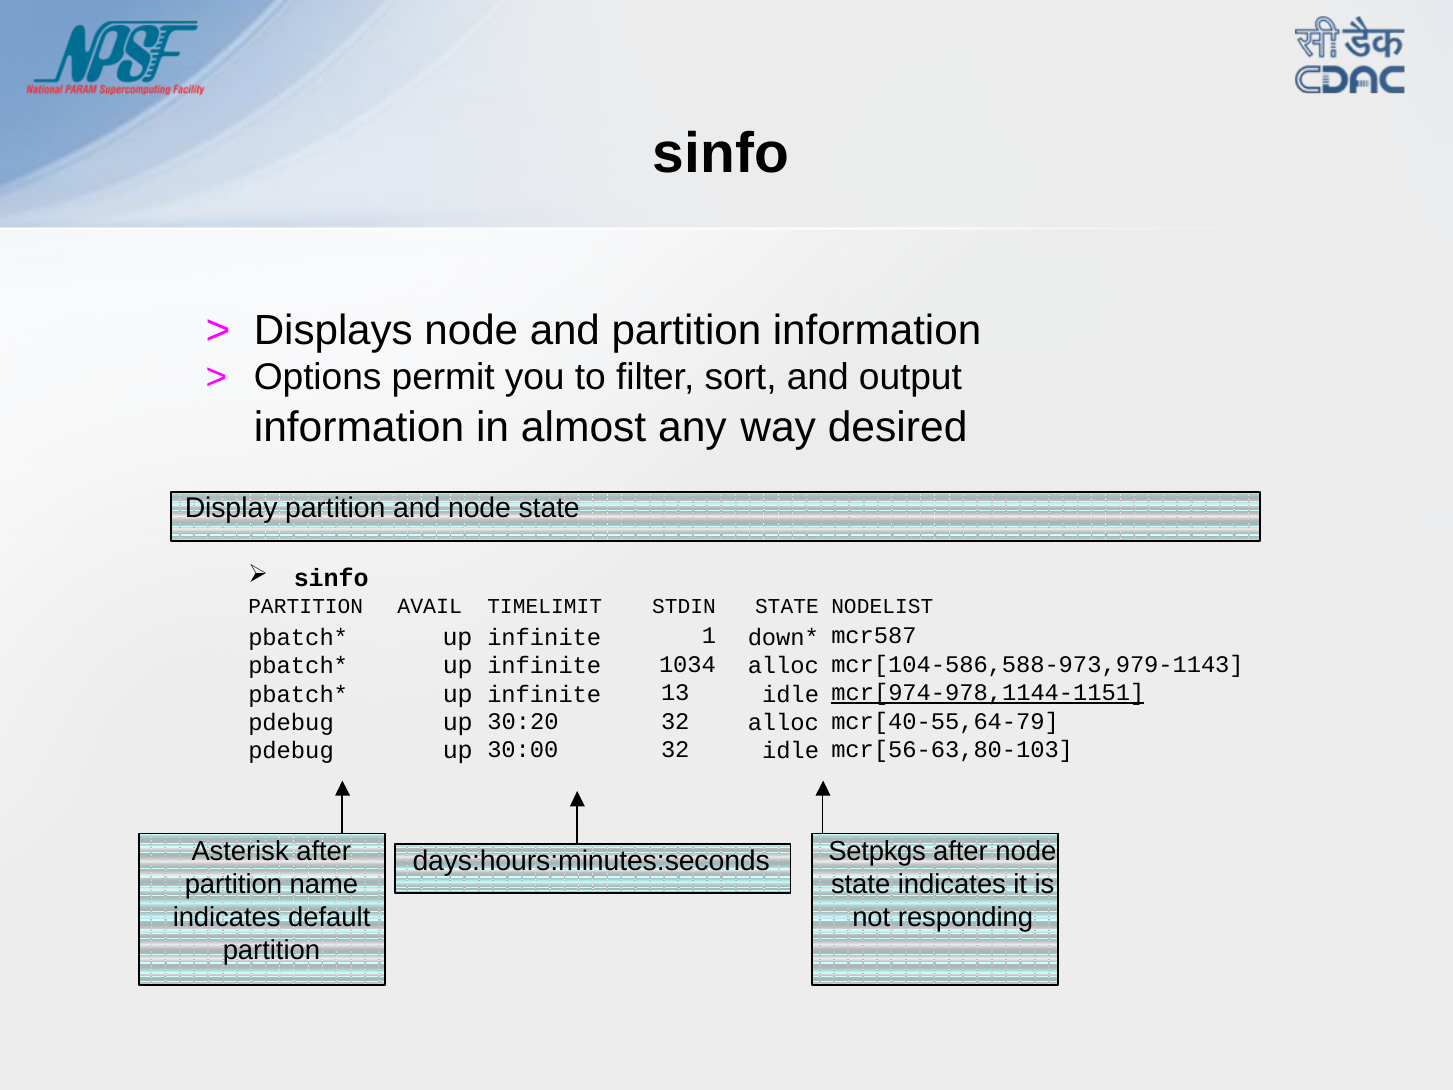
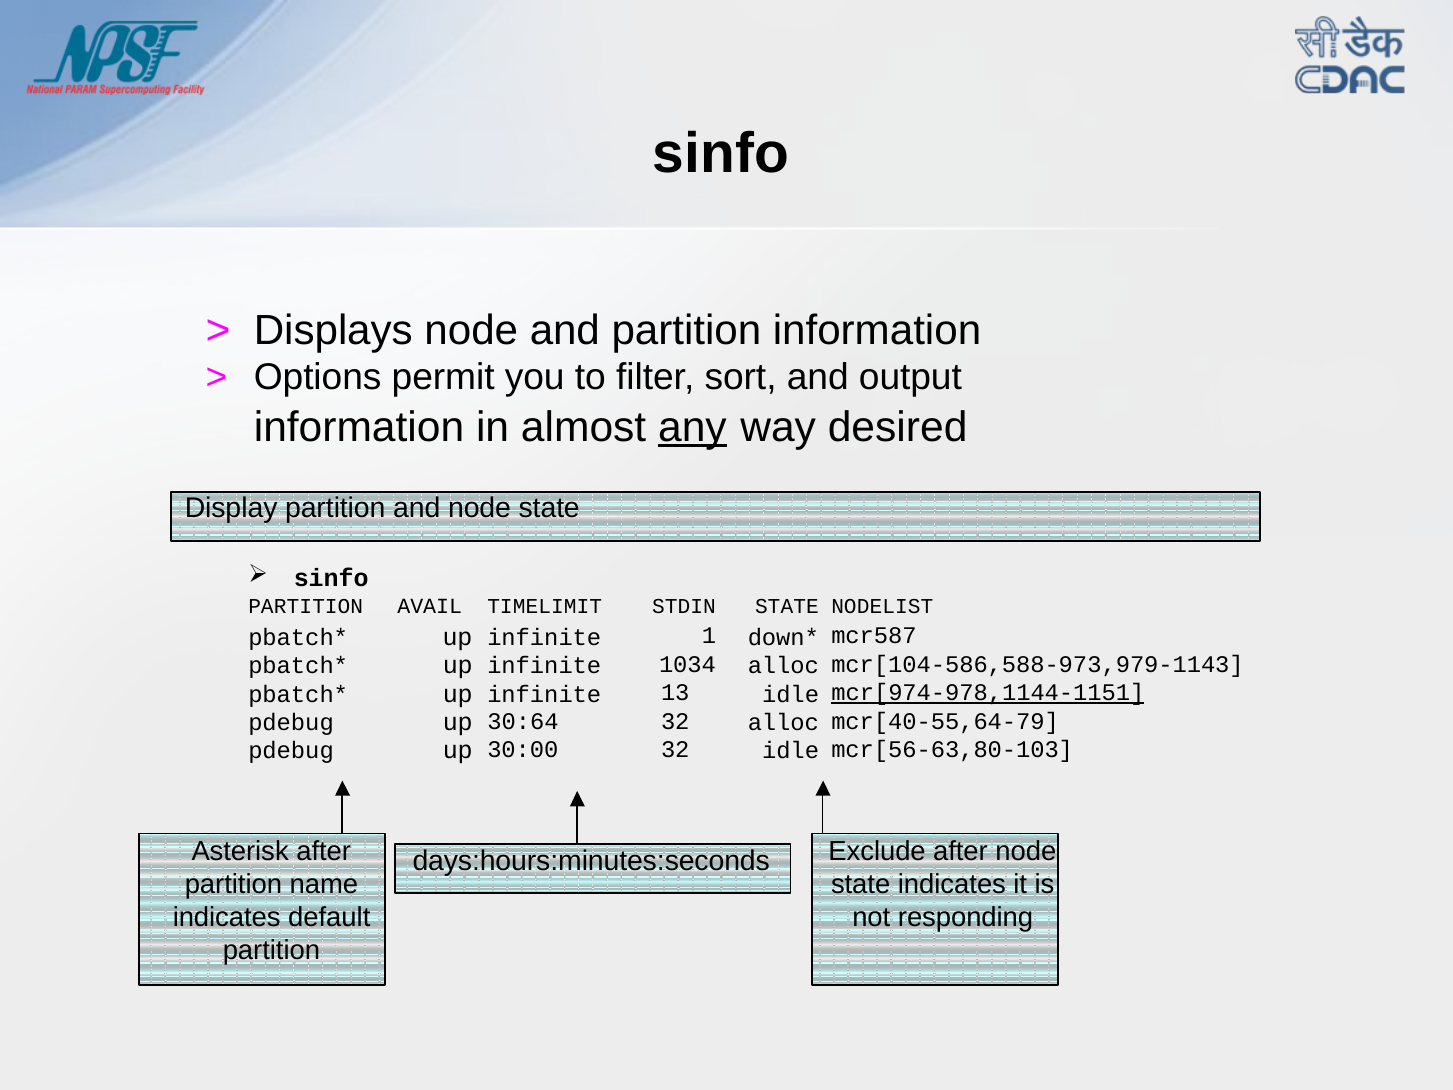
any underline: none -> present
30:20: 30:20 -> 30:64
Setpkgs: Setpkgs -> Exclude
